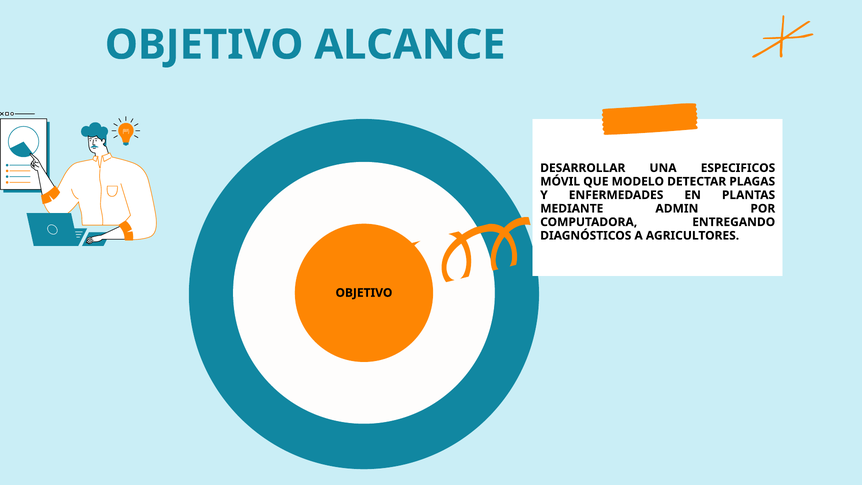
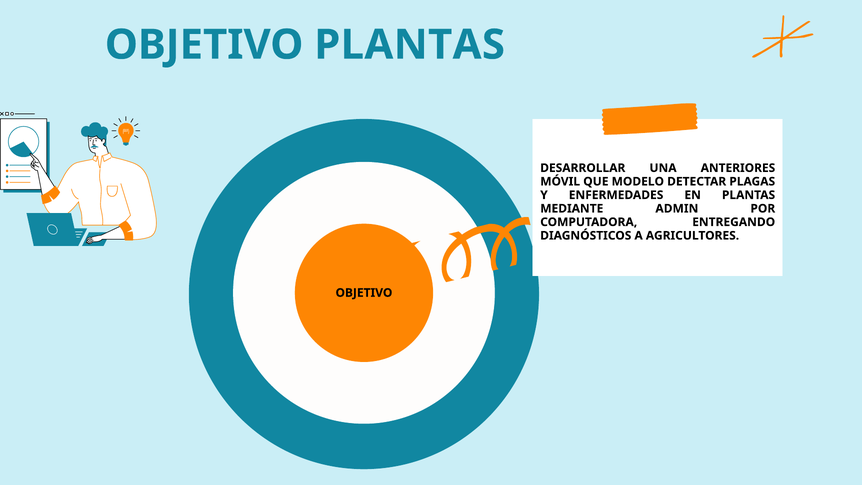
ALCANCE at (410, 45): ALCANCE -> PLANTAS
ESPECIFICOS: ESPECIFICOS -> ANTERIORES
